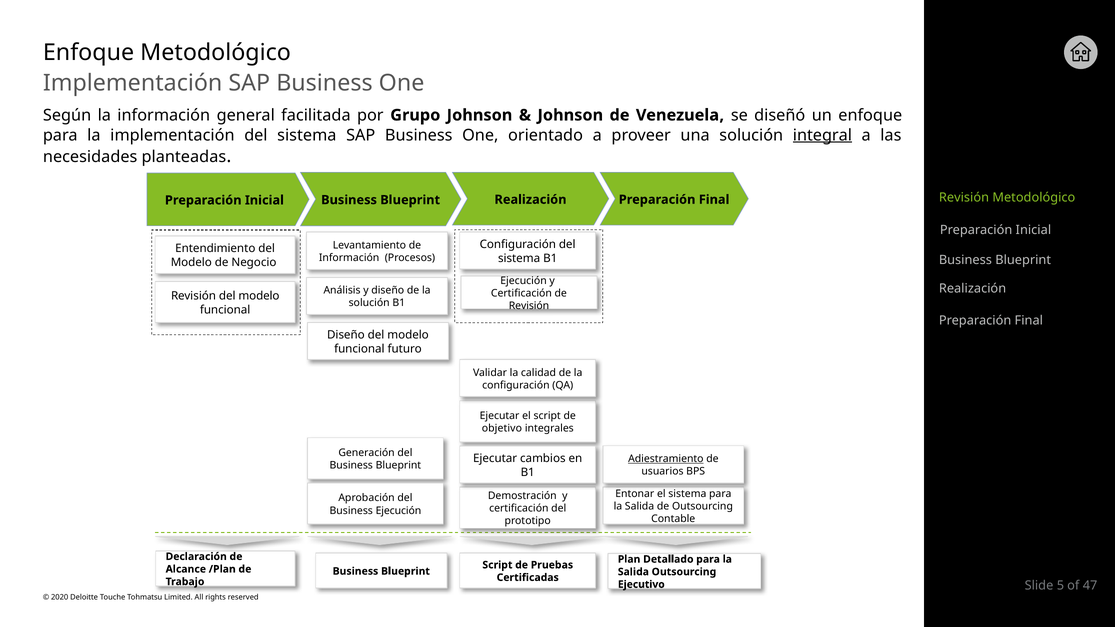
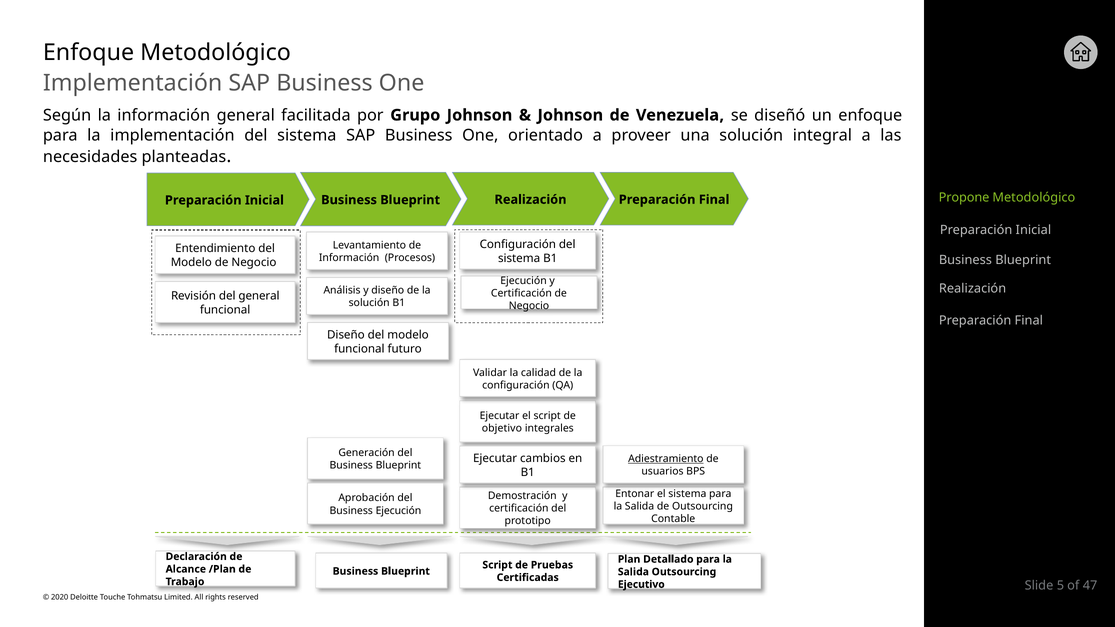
integral underline: present -> none
Revisión at (964, 198): Revisión -> Propone
Revisión del modelo: modelo -> general
Revisión at (529, 306): Revisión -> Negocio
